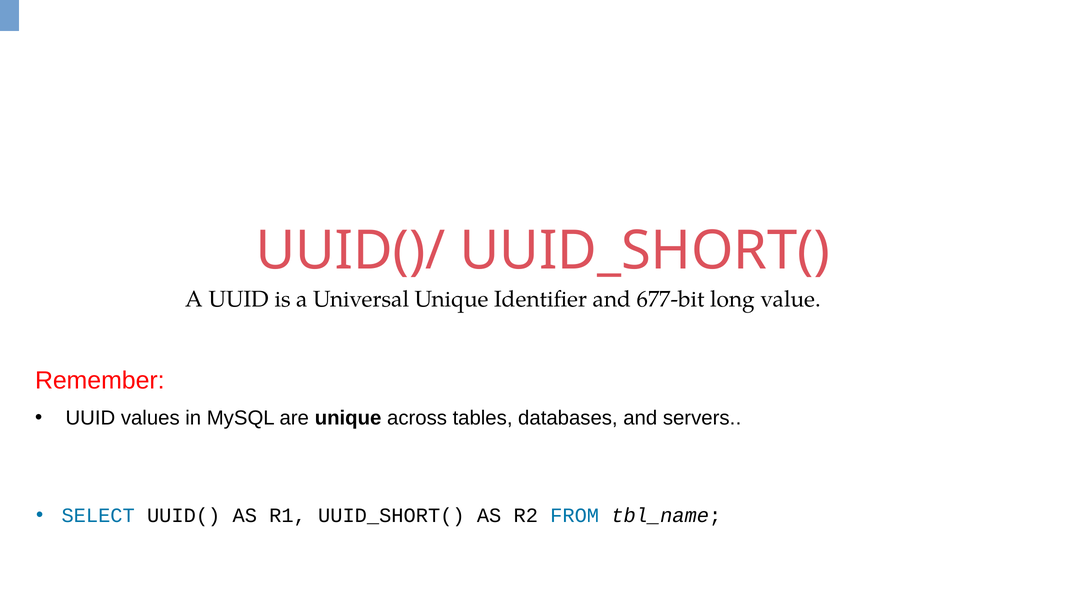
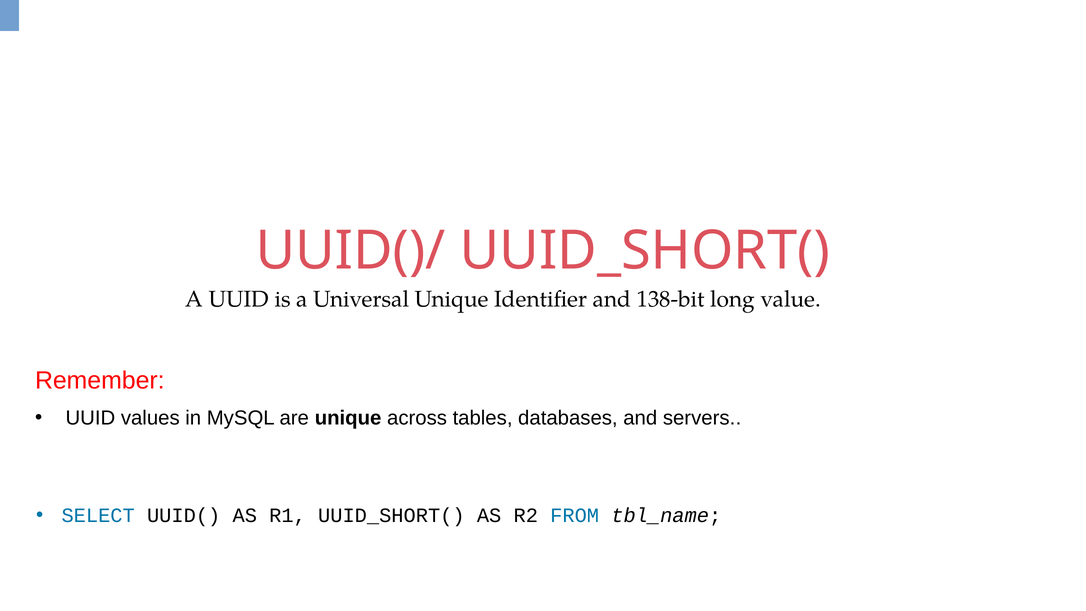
677-bit: 677-bit -> 138-bit
